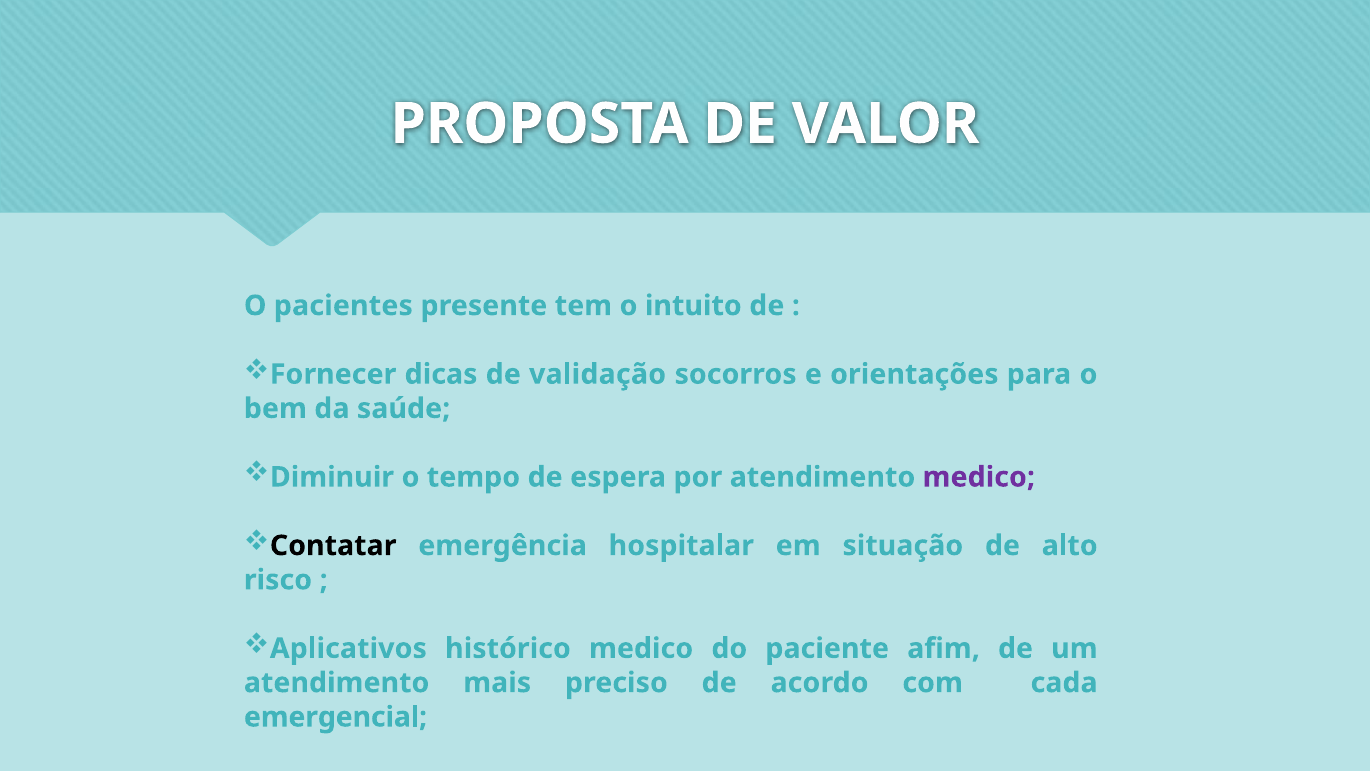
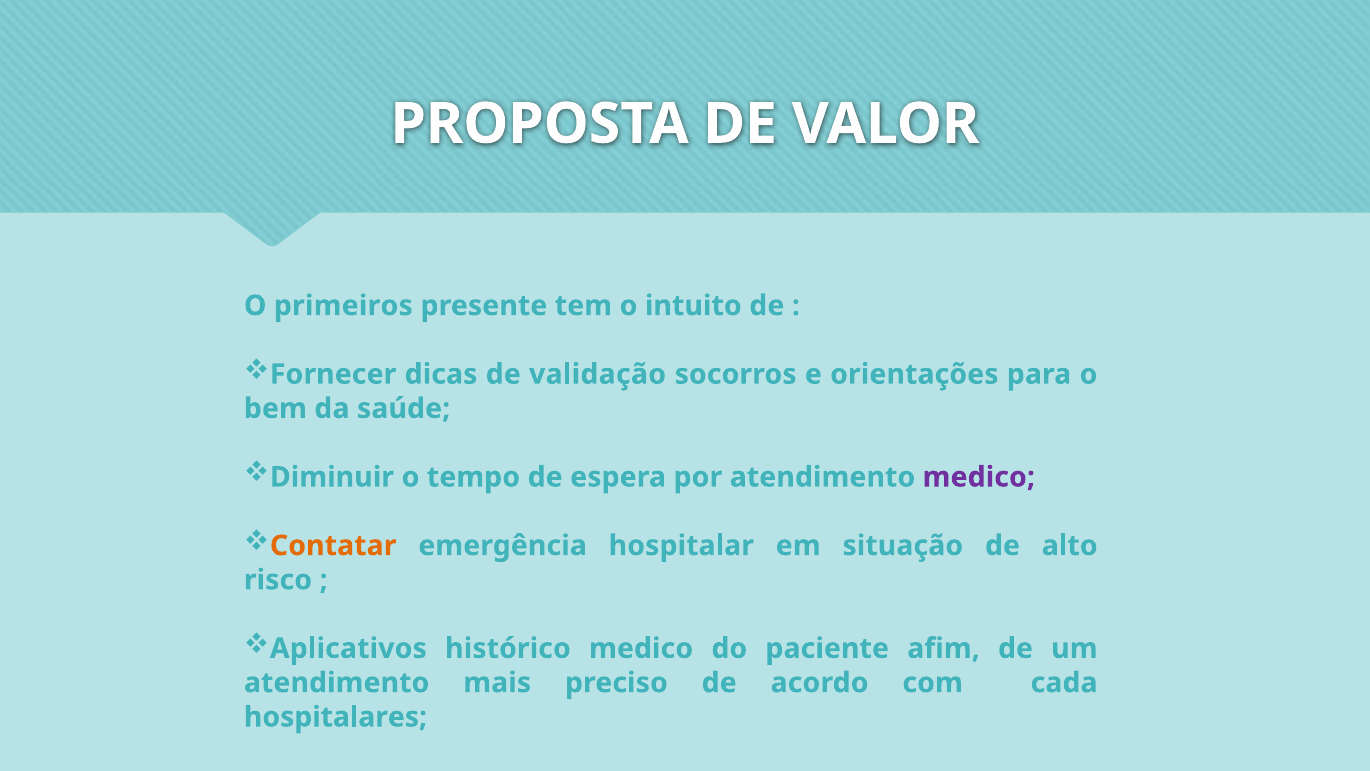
pacientes: pacientes -> primeiros
Contatar colour: black -> orange
emergencial: emergencial -> hospitalares
